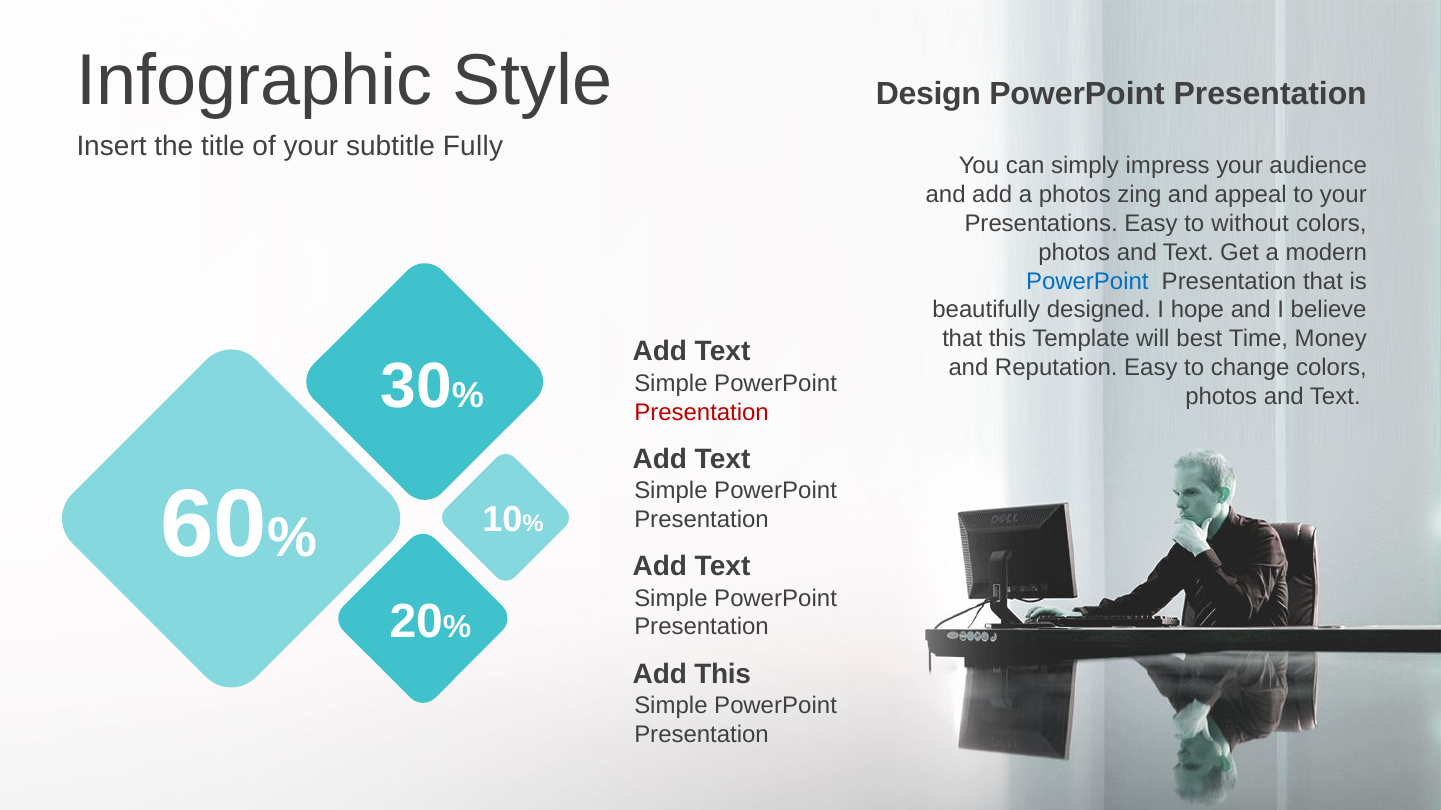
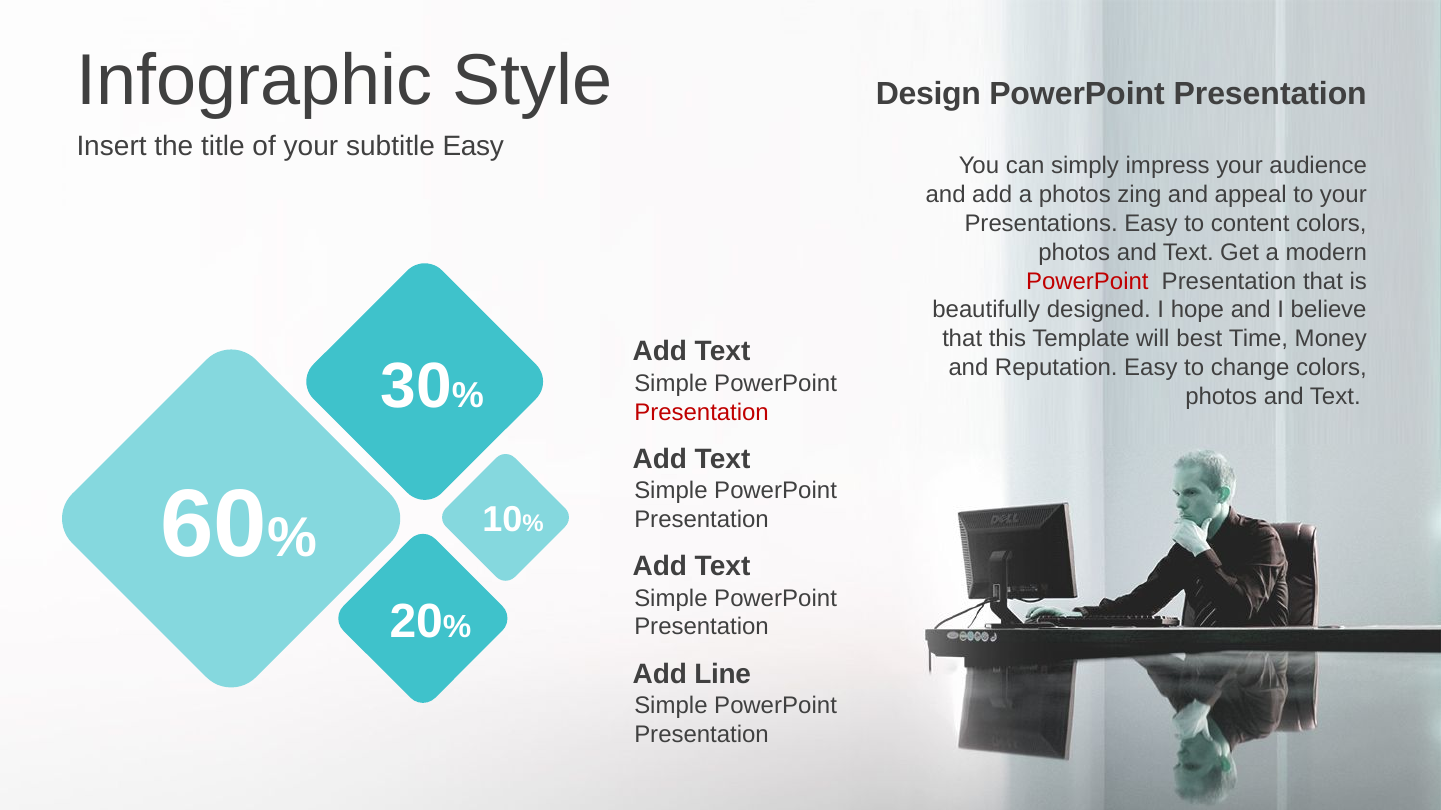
subtitle Fully: Fully -> Easy
without: without -> content
PowerPoint at (1087, 281) colour: blue -> red
Add This: This -> Line
